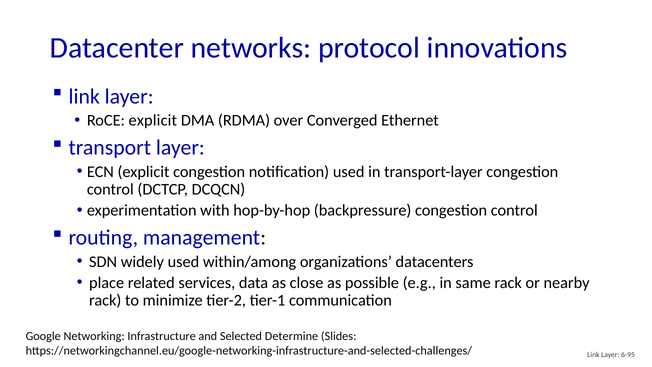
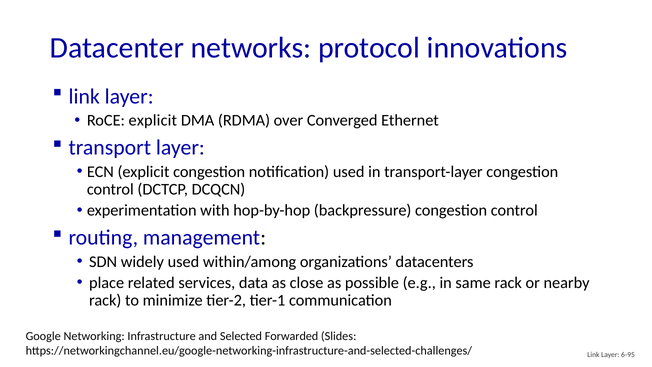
Determine: Determine -> Forwarded
